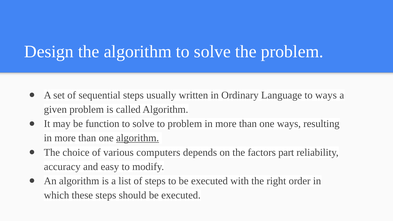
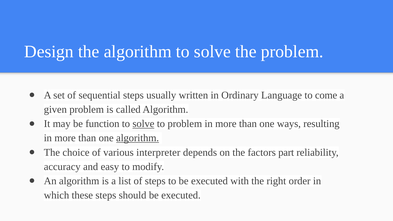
to ways: ways -> come
solve at (143, 124) underline: none -> present
computers: computers -> interpreter
